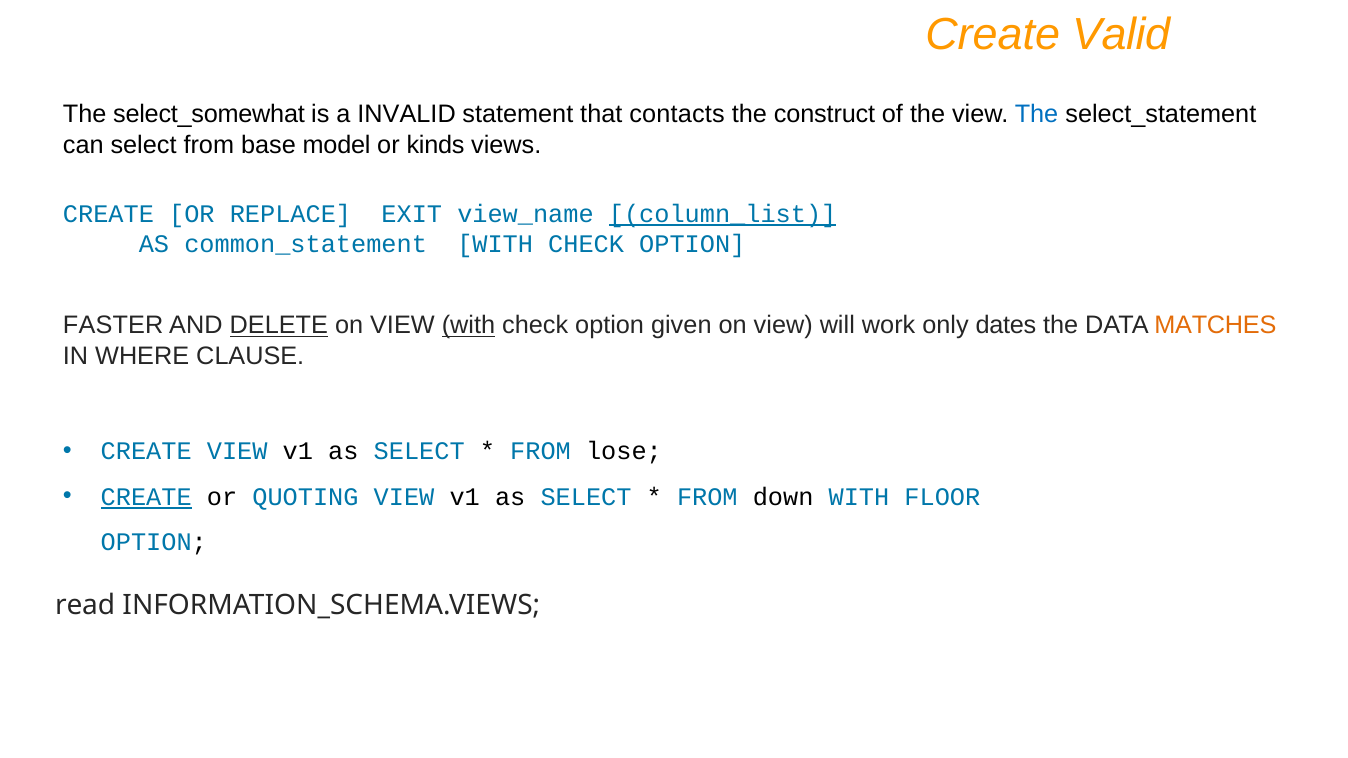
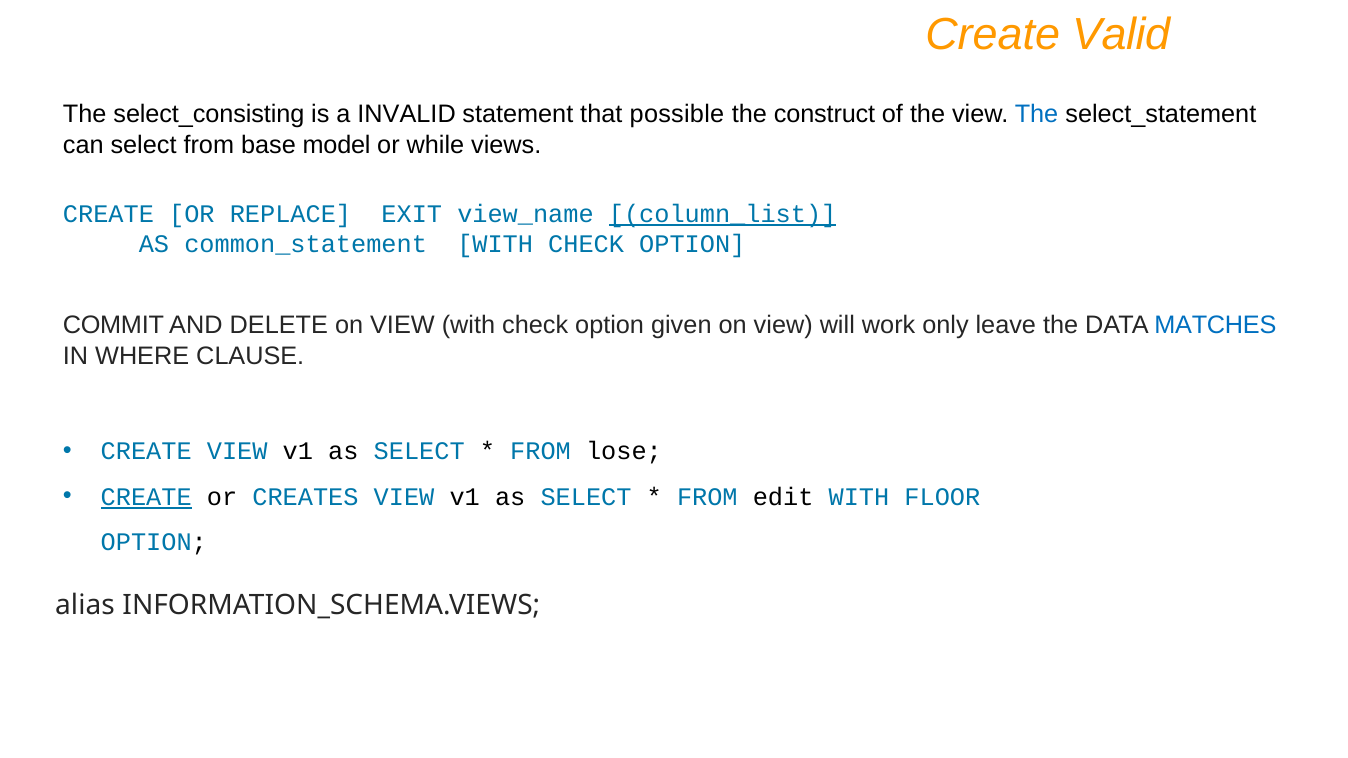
select_somewhat: select_somewhat -> select_consisting
contacts: contacts -> possible
kinds: kinds -> while
FASTER: FASTER -> COMMIT
DELETE underline: present -> none
with at (468, 326) underline: present -> none
dates: dates -> leave
MATCHES colour: orange -> blue
QUOTING: QUOTING -> CREATES
down: down -> edit
read: read -> alias
